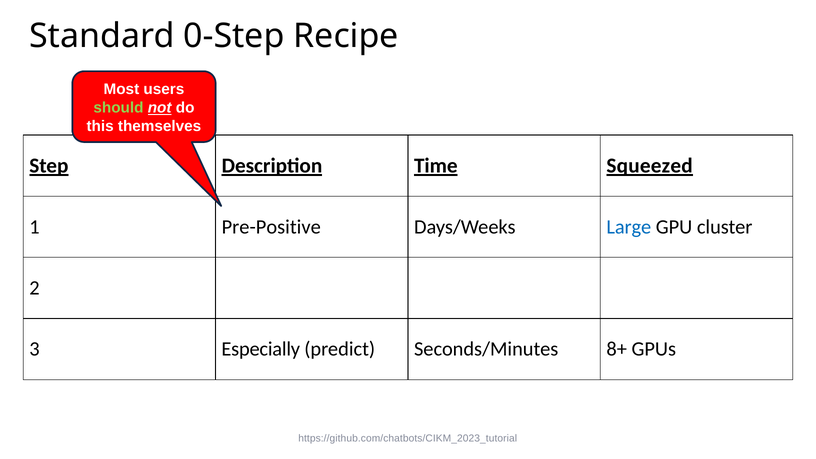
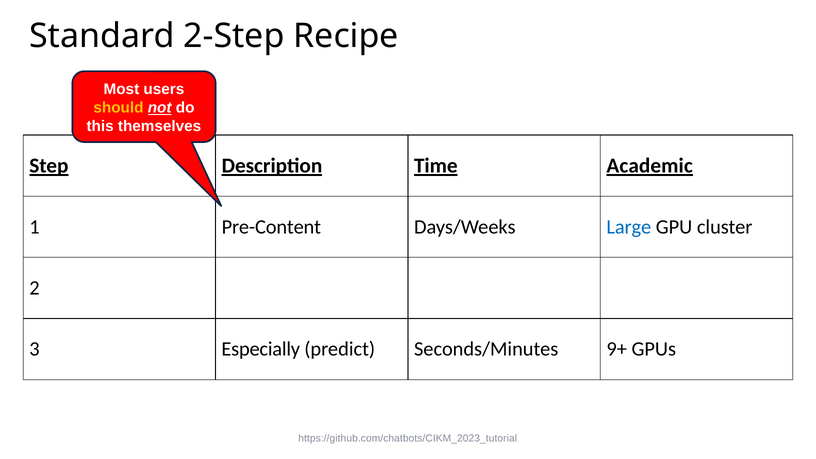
0-Step: 0-Step -> 2-Step
should colour: light green -> yellow
Squeezed: Squeezed -> Academic
Pre-Positive: Pre-Positive -> Pre-Content
8+: 8+ -> 9+
